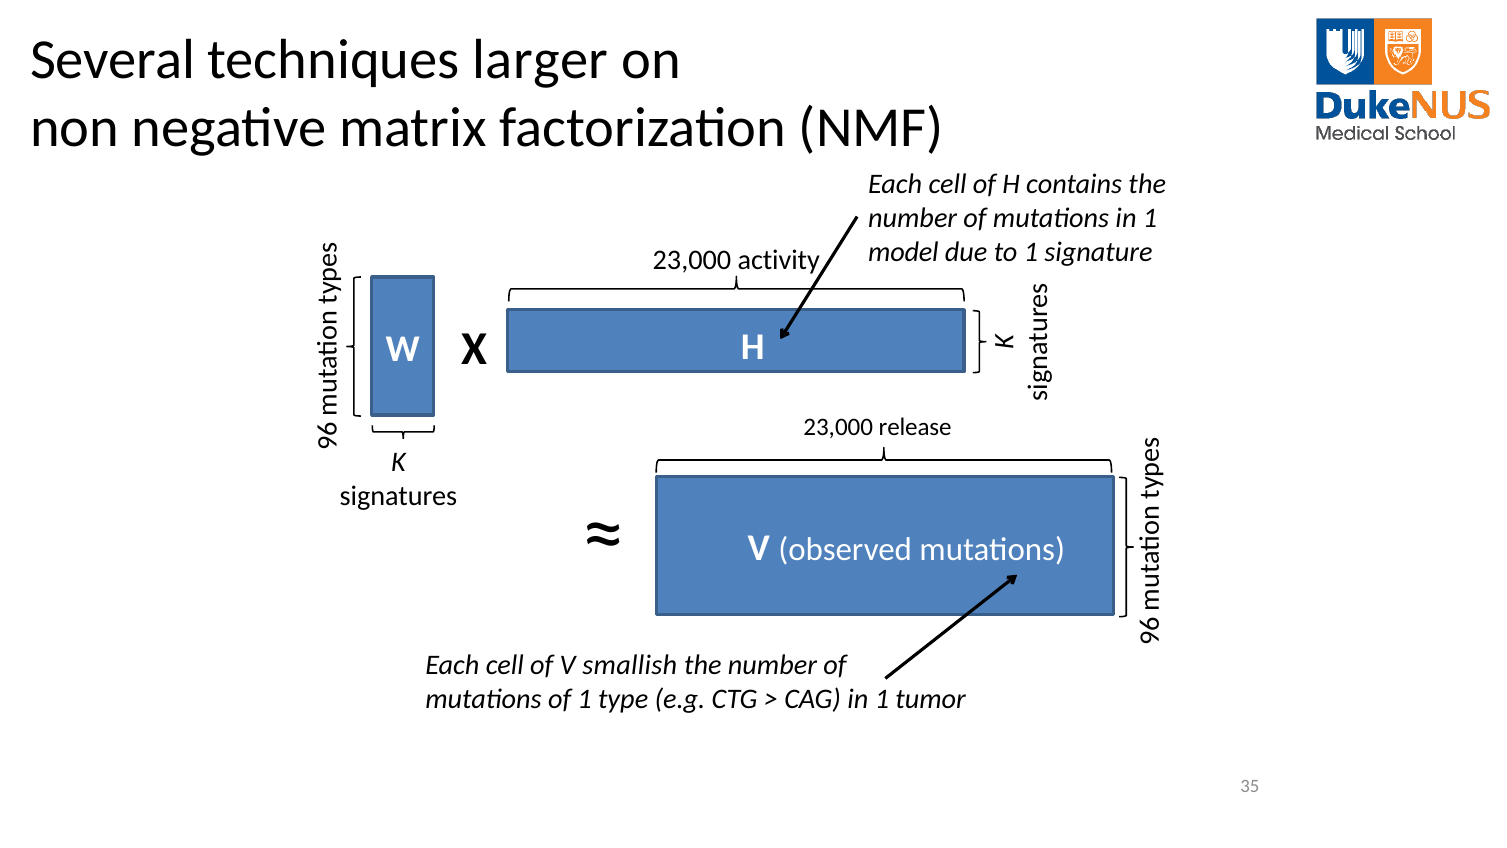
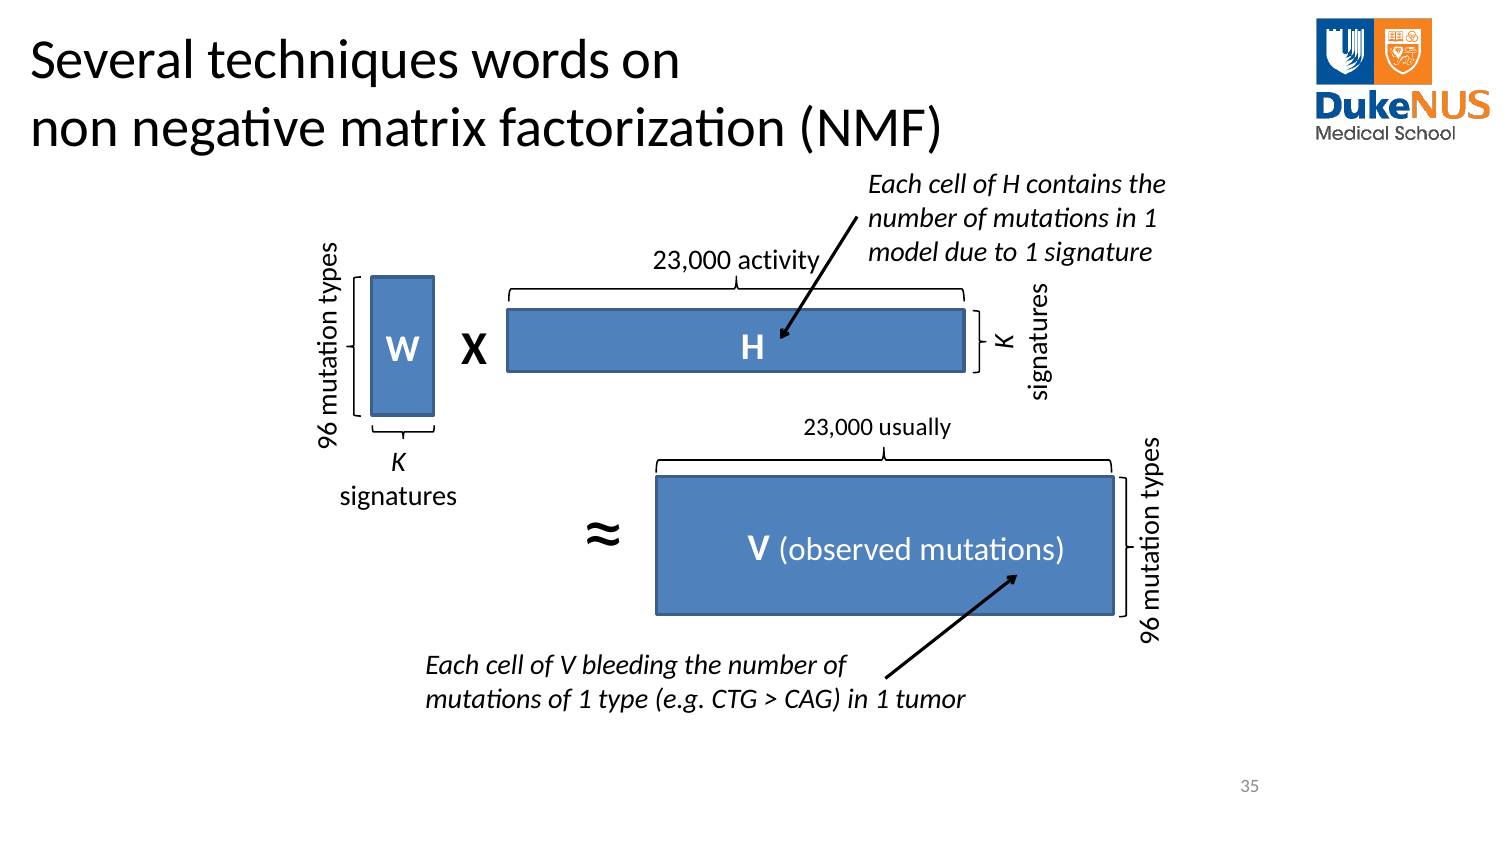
larger: larger -> words
release: release -> usually
smallish: smallish -> bleeding
